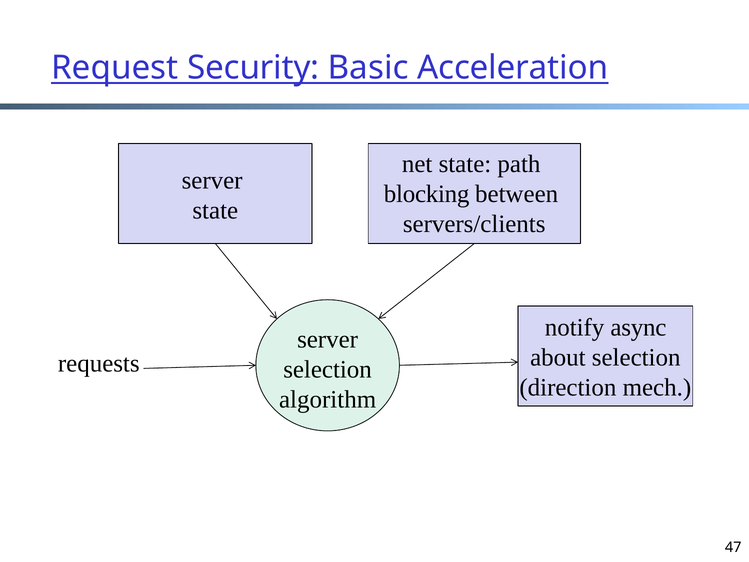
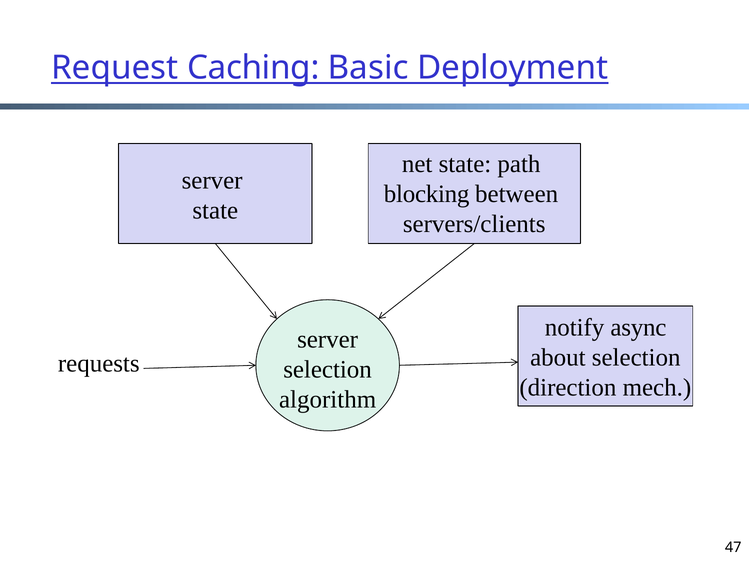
Security: Security -> Caching
Acceleration: Acceleration -> Deployment
